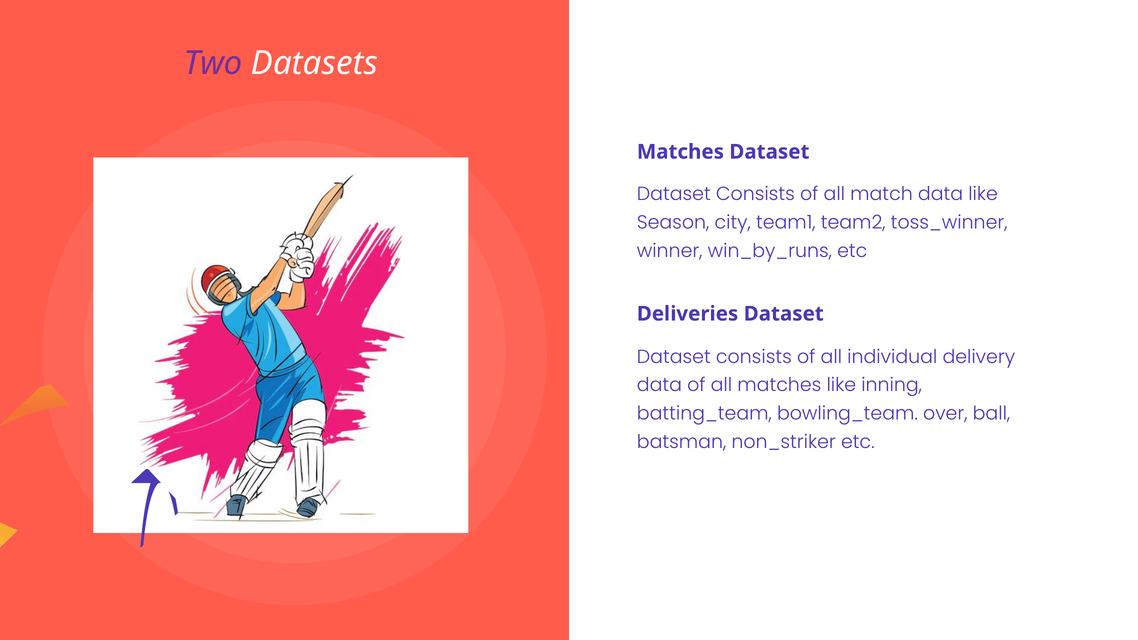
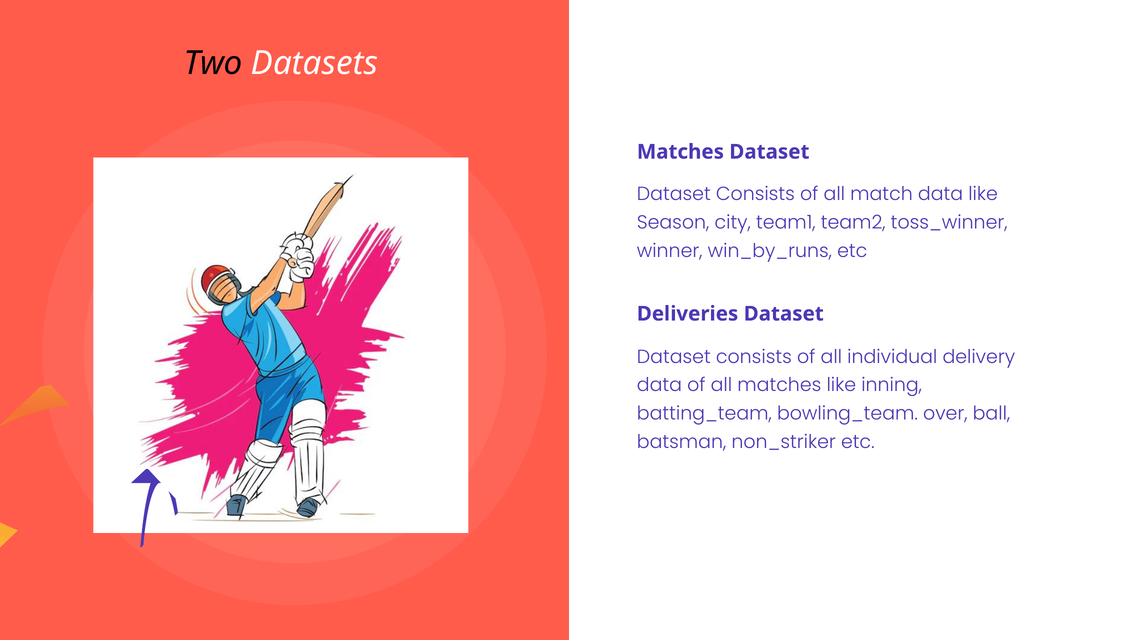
Two colour: purple -> black
